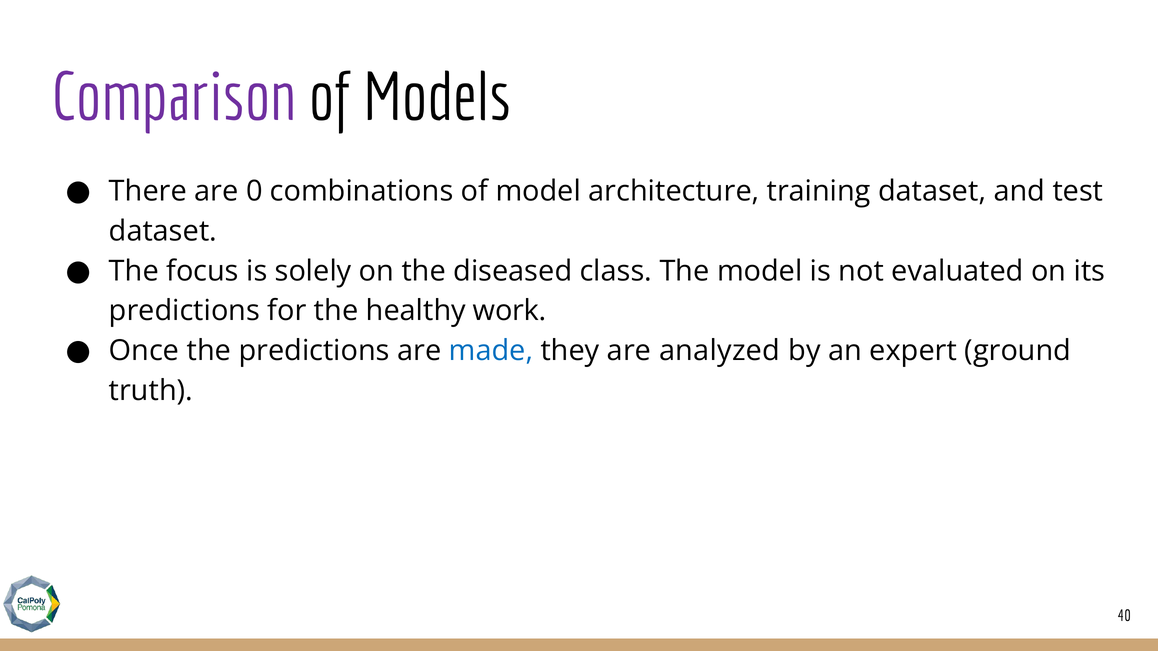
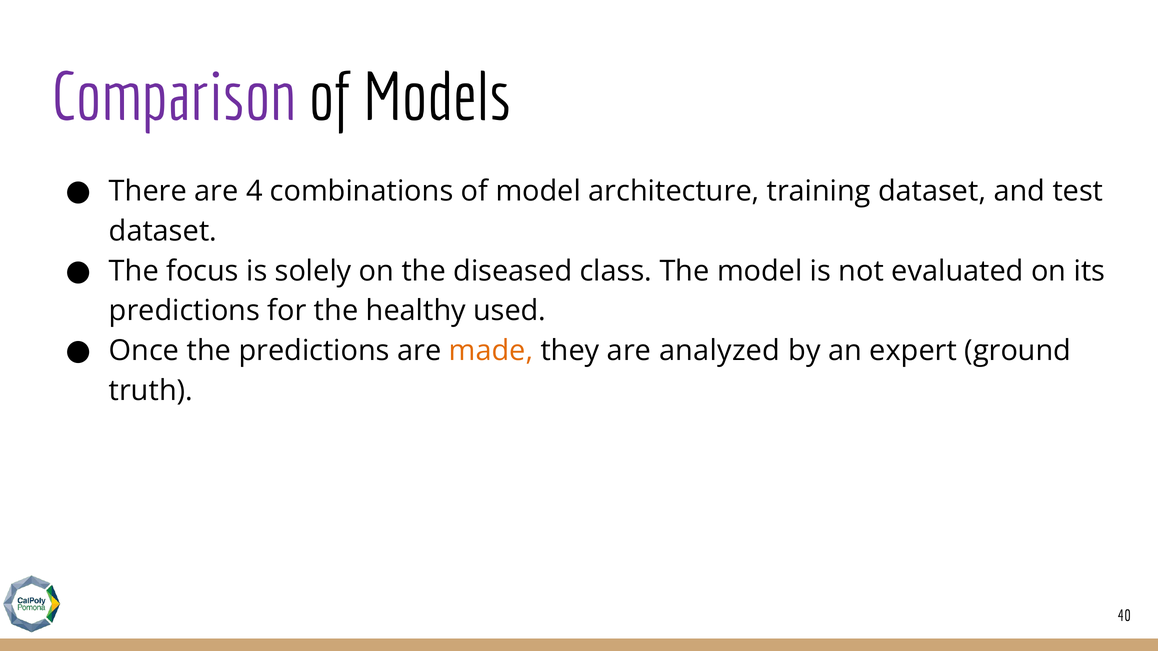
0: 0 -> 4
work: work -> used
made colour: blue -> orange
